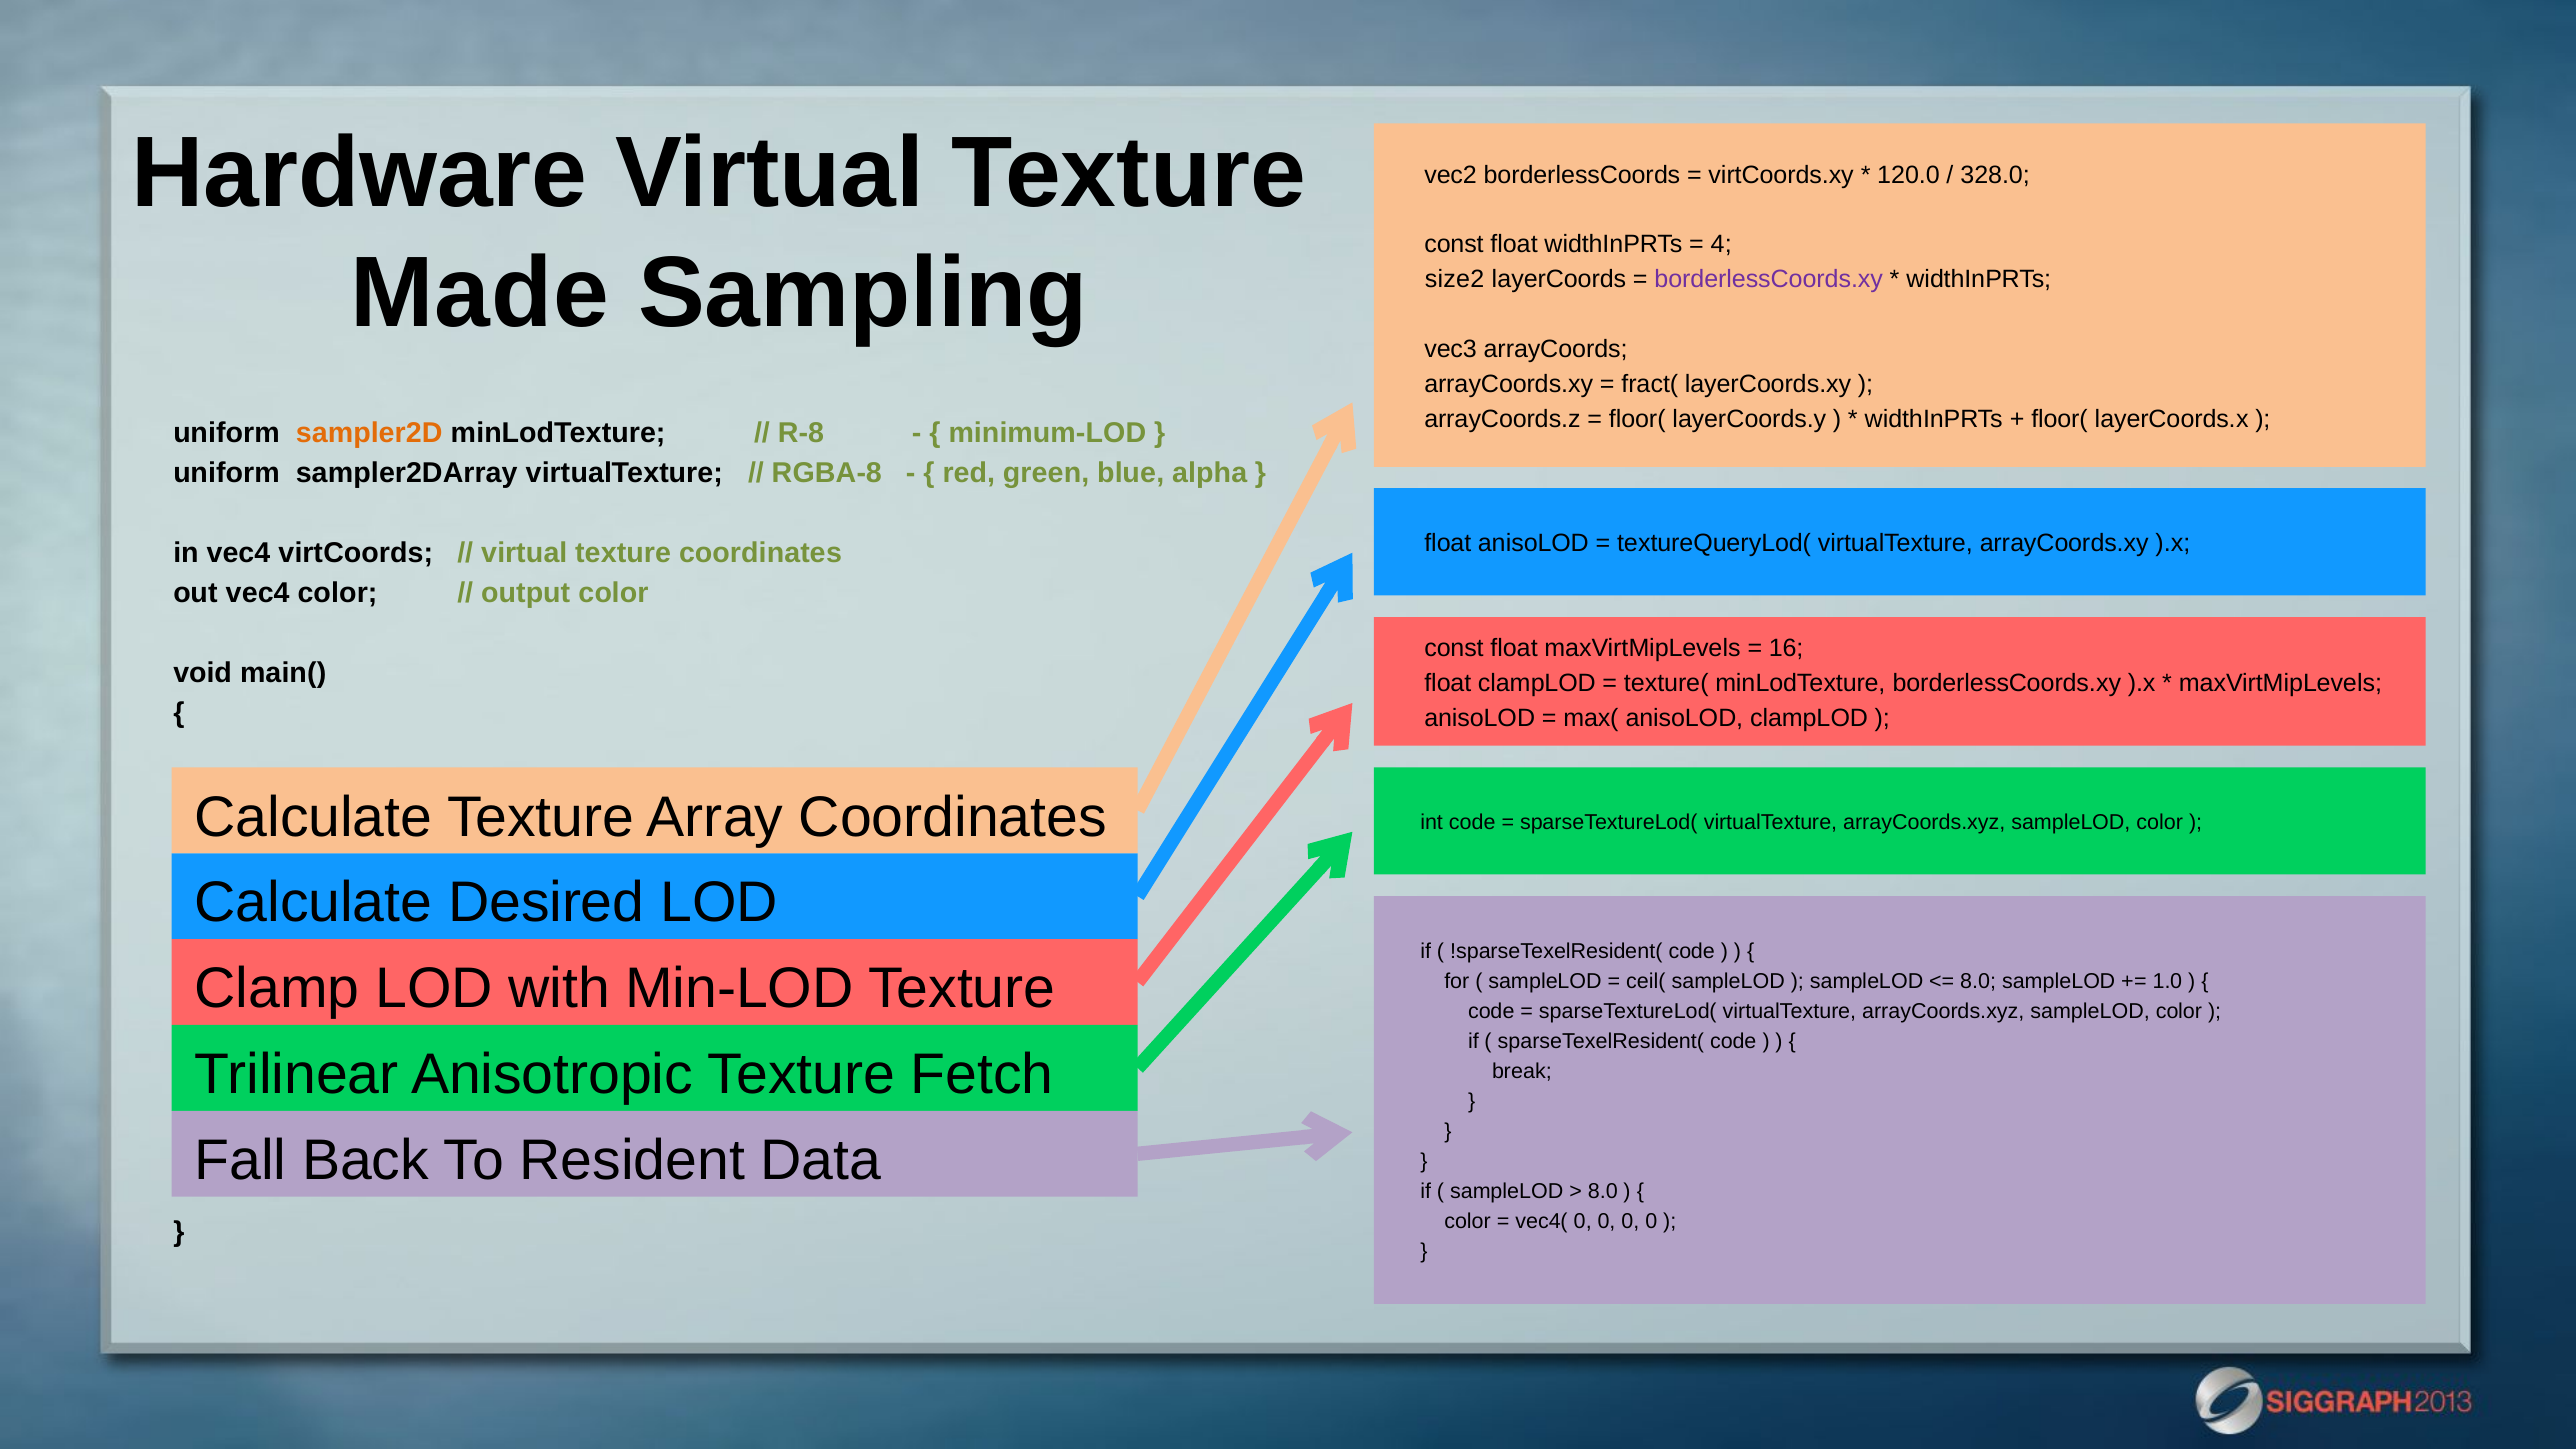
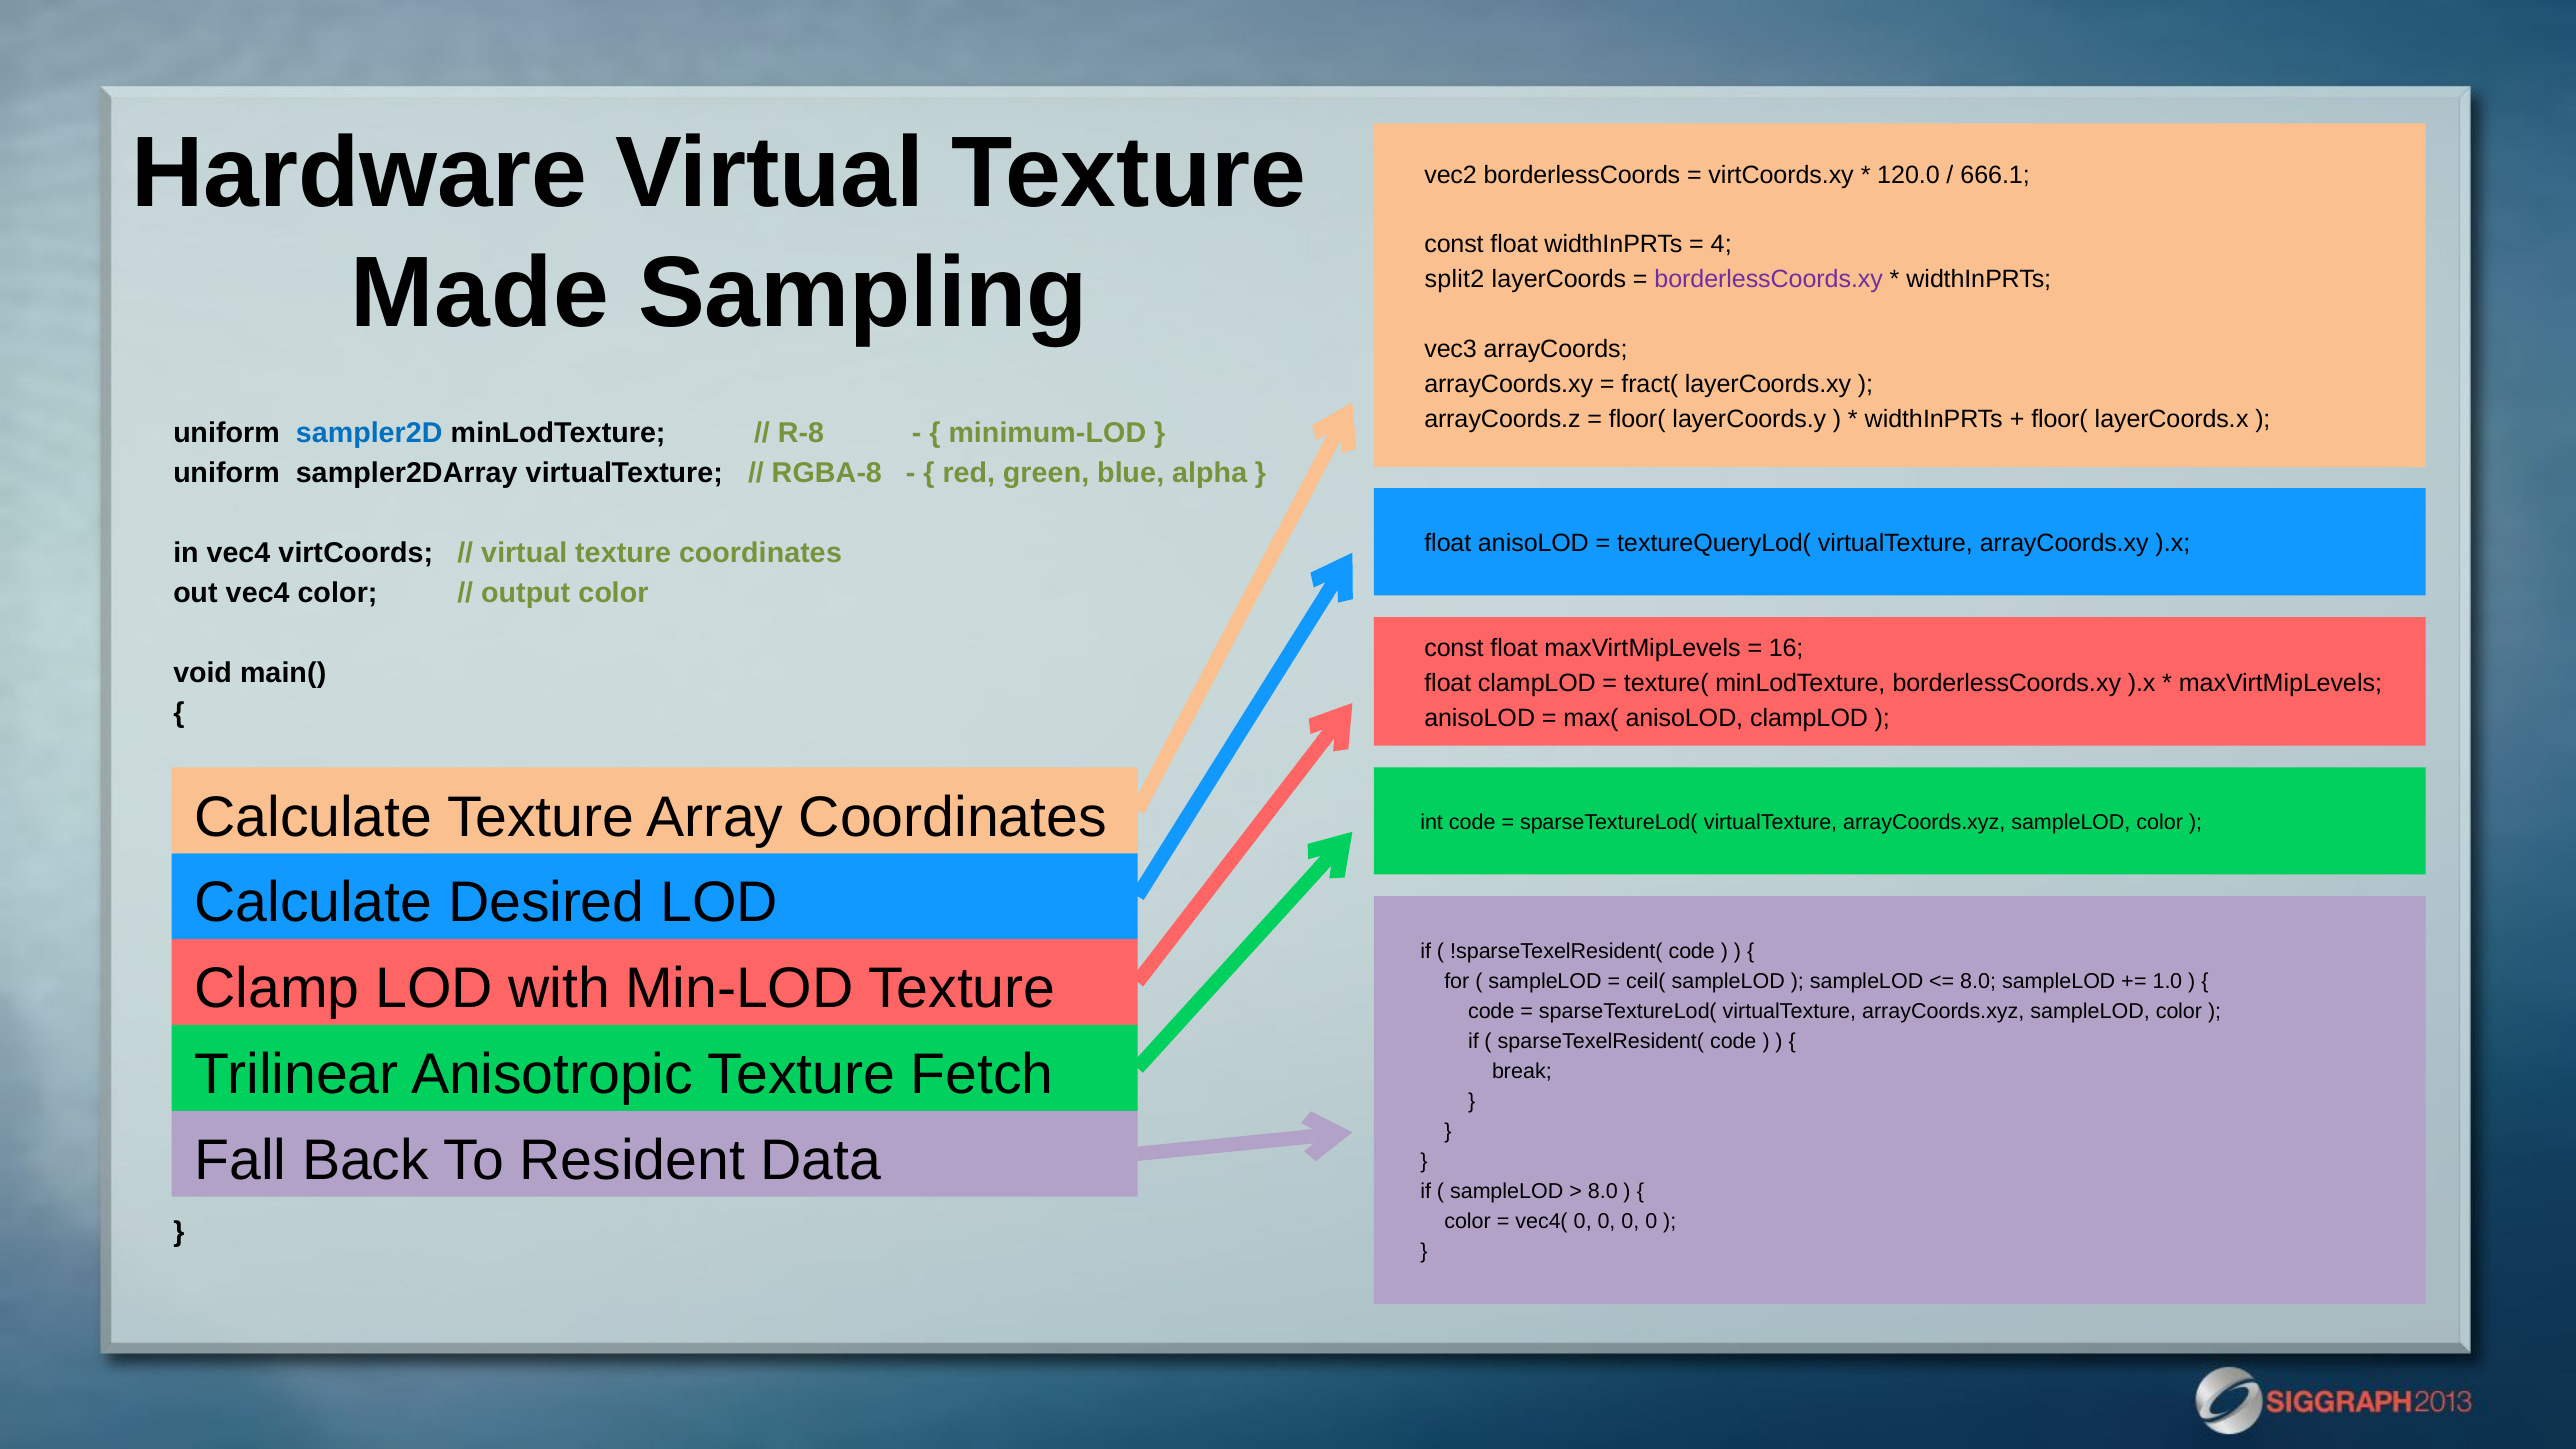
328.0: 328.0 -> 666.1
size2: size2 -> split2
sampler2D colour: orange -> blue
